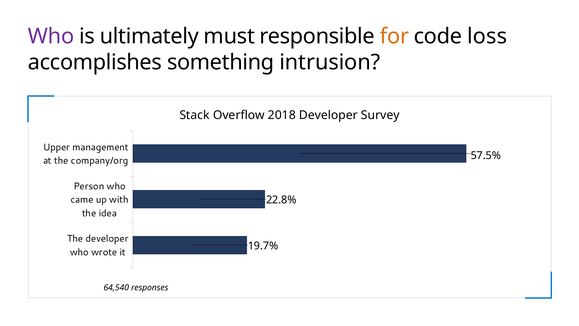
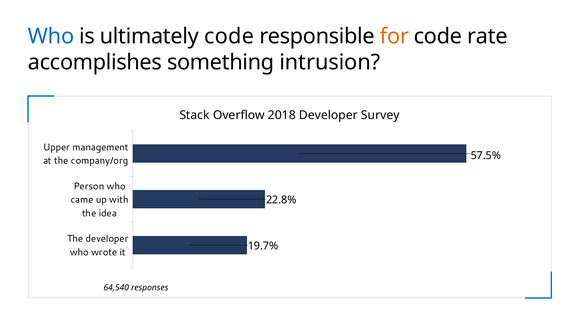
Who at (51, 36) colour: purple -> blue
ultimately must: must -> code
loss: loss -> rate
